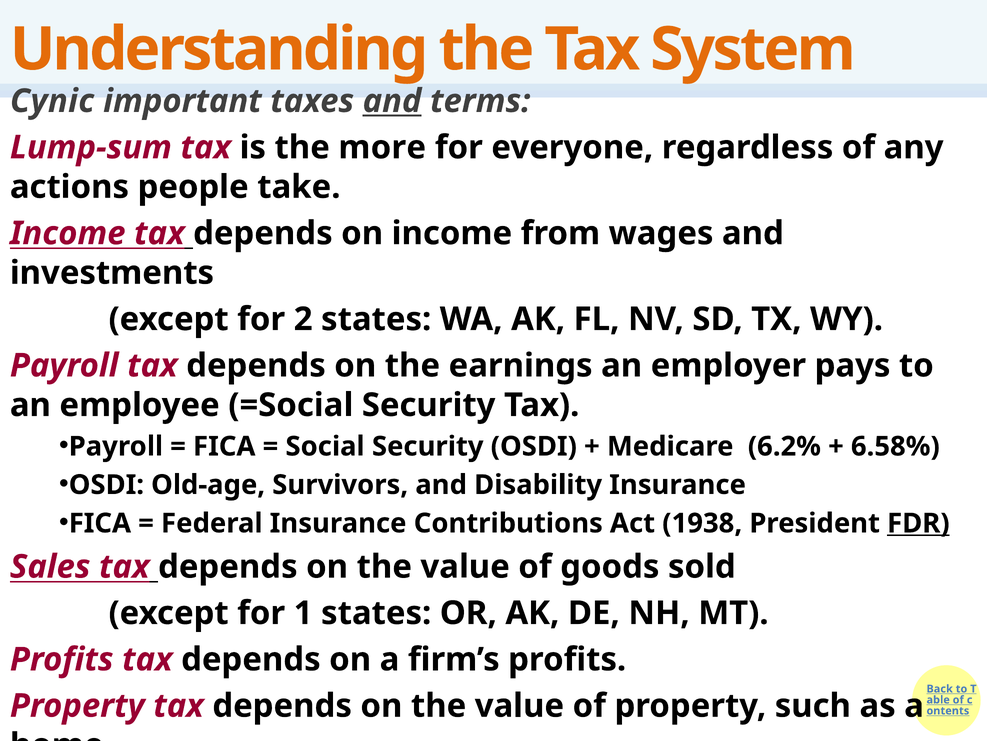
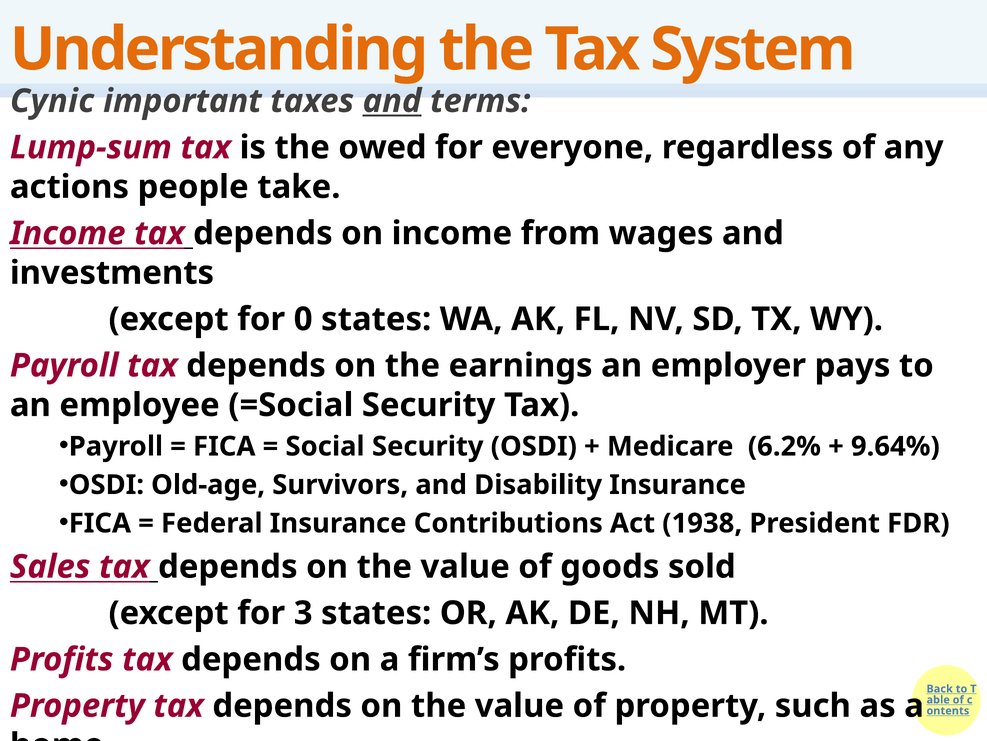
more: more -> owed
2: 2 -> 0
6.58%: 6.58% -> 9.64%
FDR underline: present -> none
1: 1 -> 3
